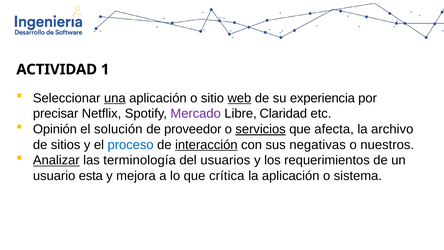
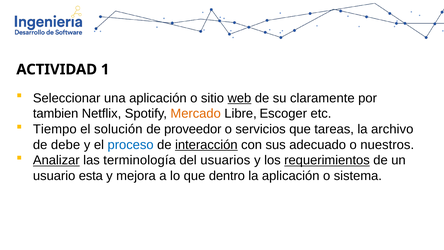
una underline: present -> none
experiencia: experiencia -> claramente
precisar: precisar -> tambien
Mercado colour: purple -> orange
Claridad: Claridad -> Escoger
Opinión: Opinión -> Tiempo
servicios underline: present -> none
afecta: afecta -> tareas
sitios: sitios -> debe
negativas: negativas -> adecuado
requerimientos underline: none -> present
crítica: crítica -> dentro
